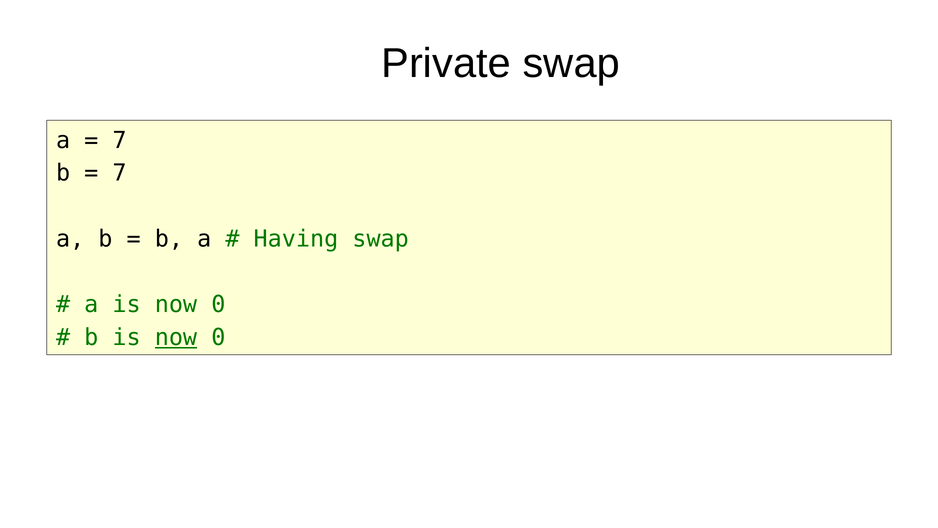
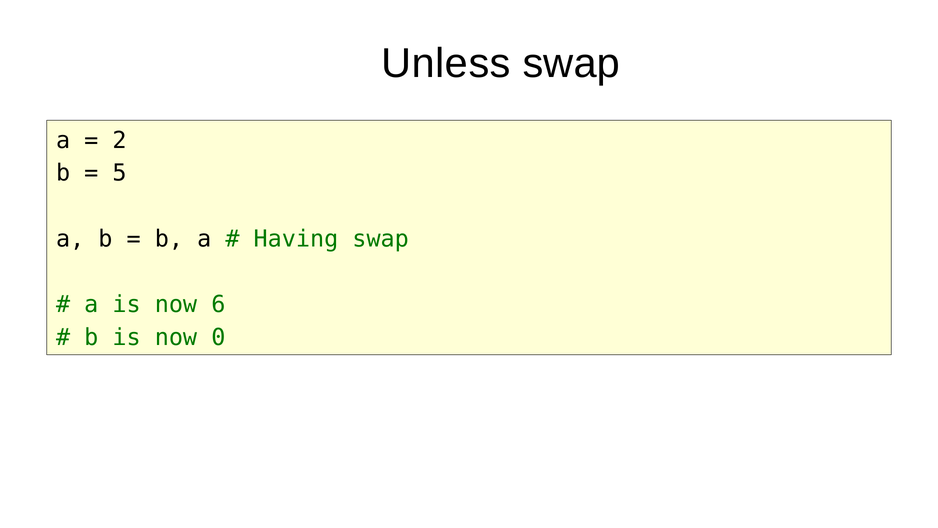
Private: Private -> Unless
7 at (120, 140): 7 -> 2
7 at (120, 173): 7 -> 5
a is now 0: 0 -> 6
now at (176, 337) underline: present -> none
